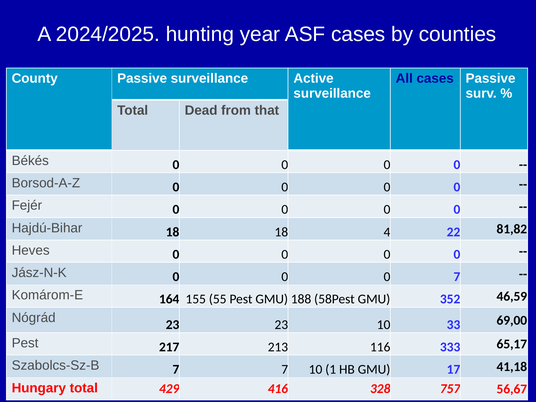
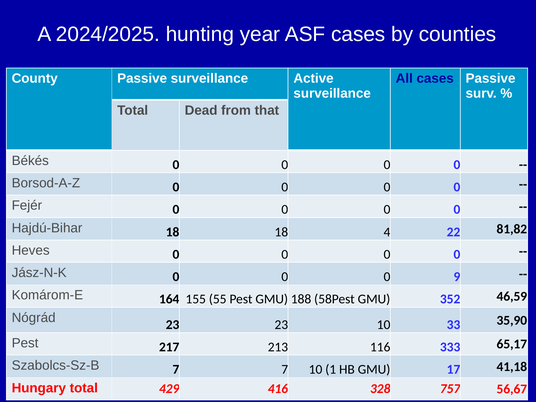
0 7: 7 -> 9
69,00: 69,00 -> 35,90
